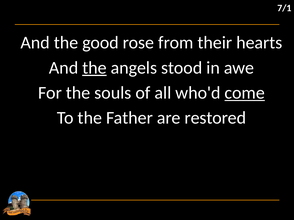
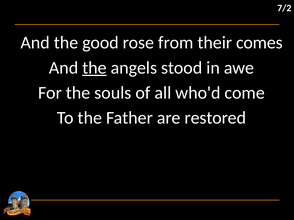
7/1: 7/1 -> 7/2
hearts: hearts -> comes
come underline: present -> none
